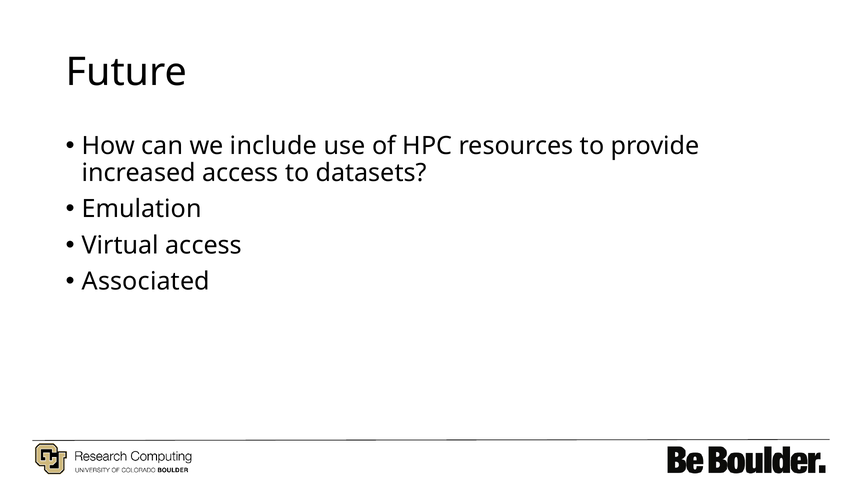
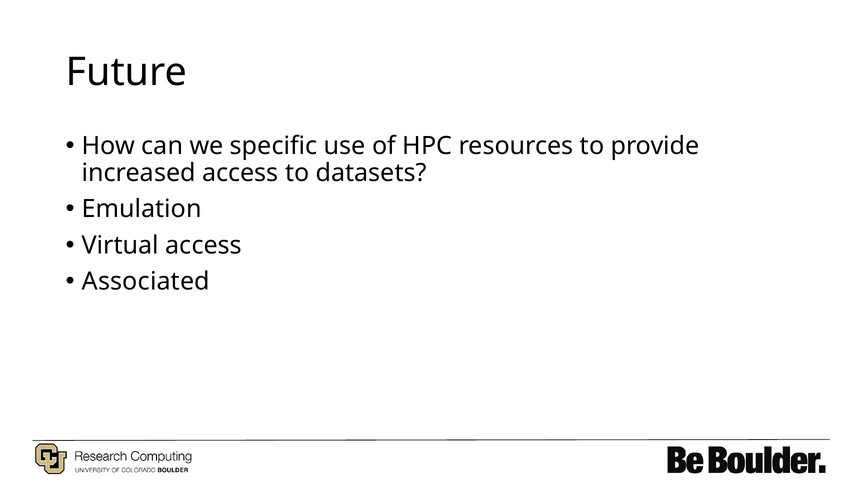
include: include -> specific
